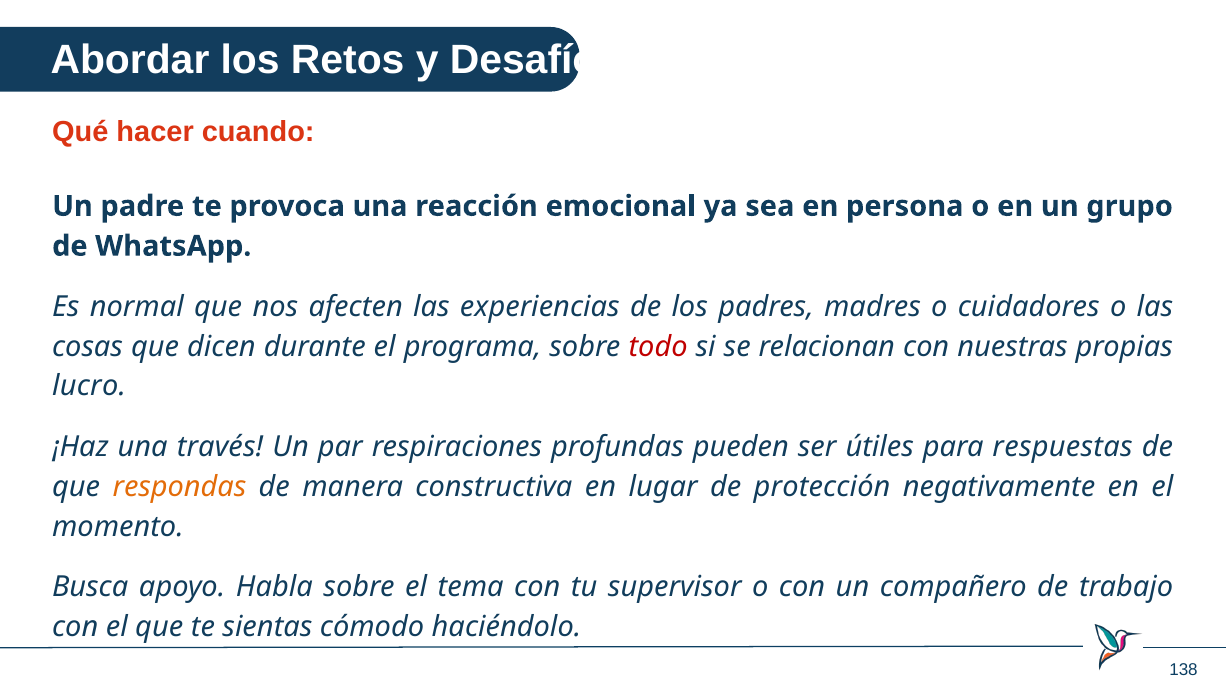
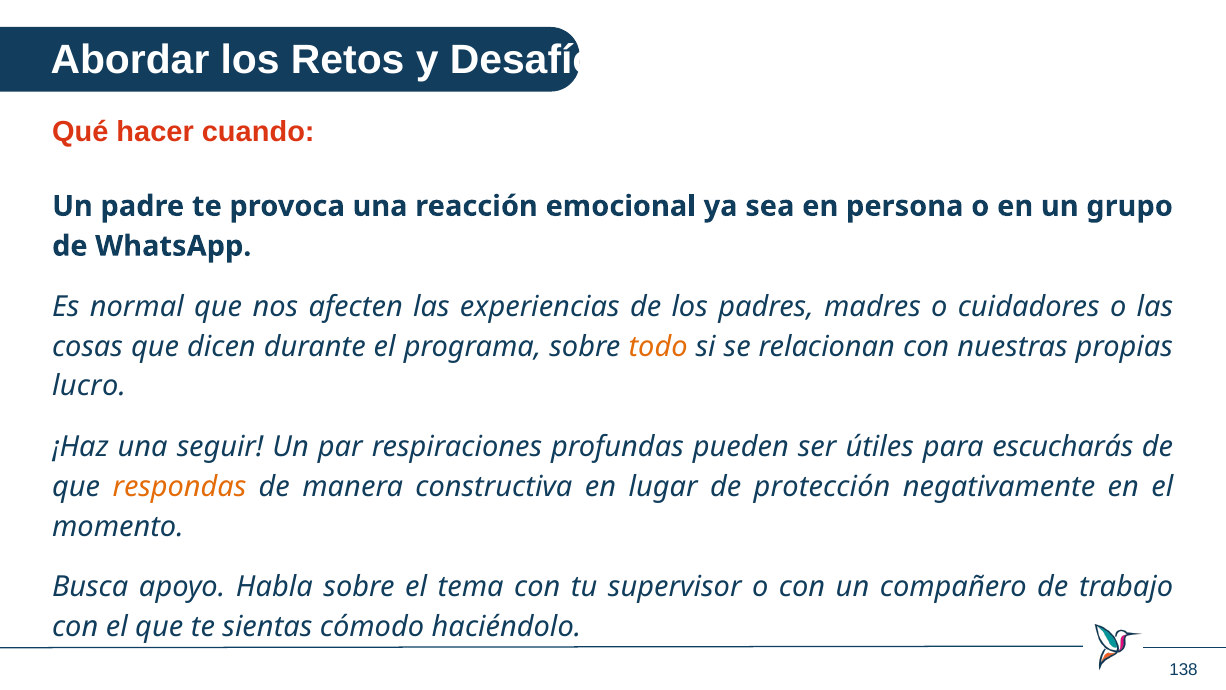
todo colour: red -> orange
través: través -> seguir
respuestas: respuestas -> escucharás
